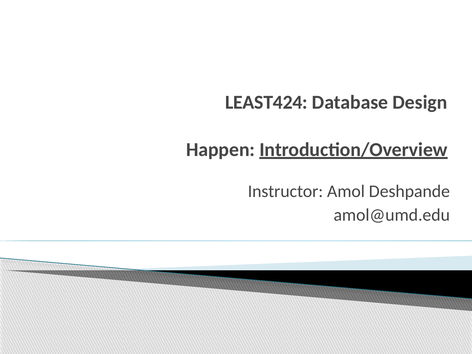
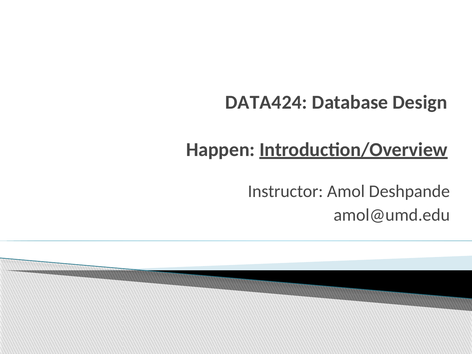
LEAST424: LEAST424 -> DATA424
